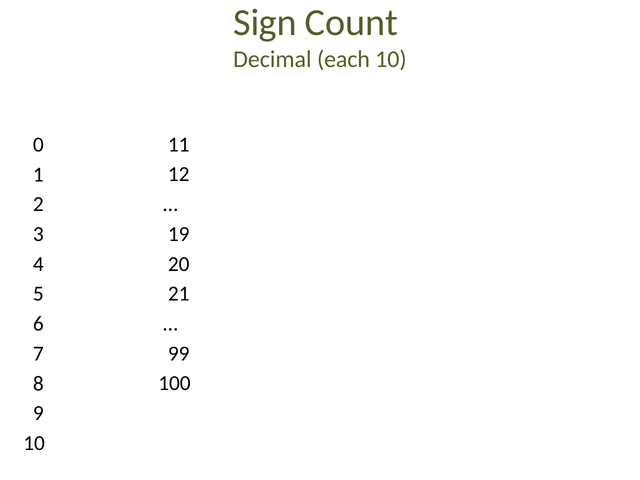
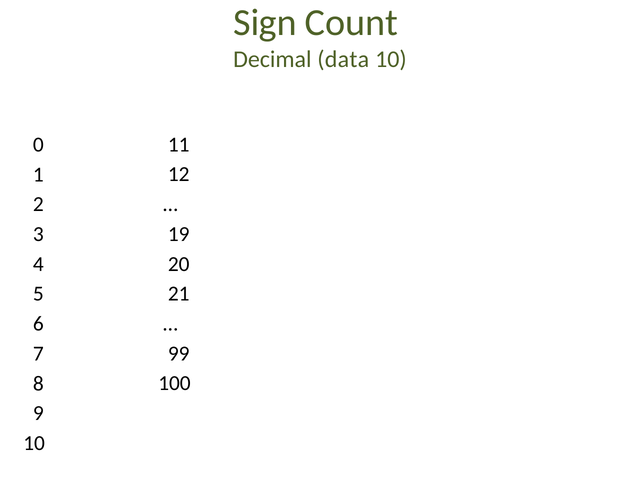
each: each -> data
